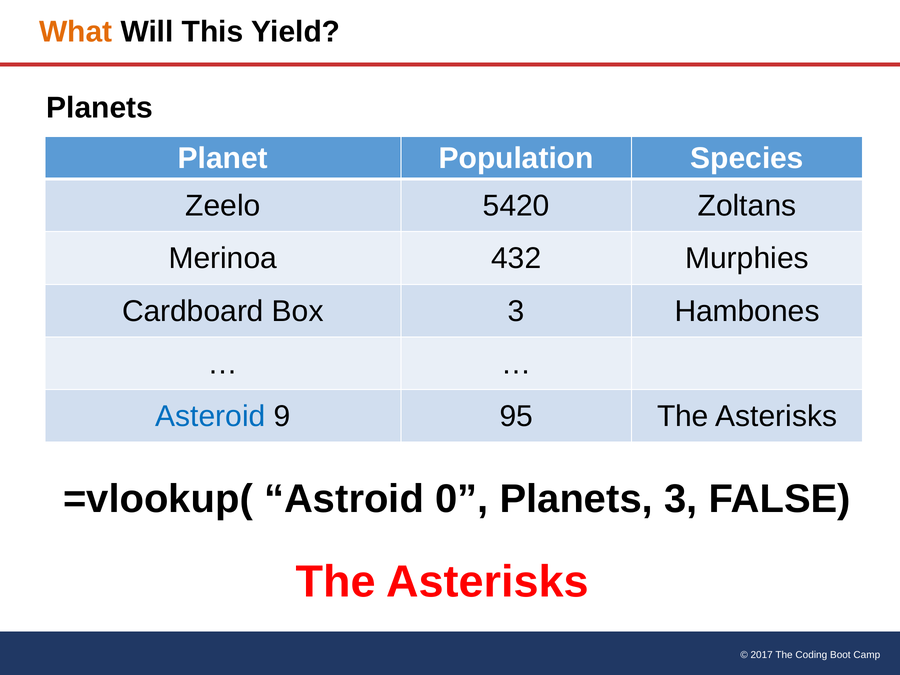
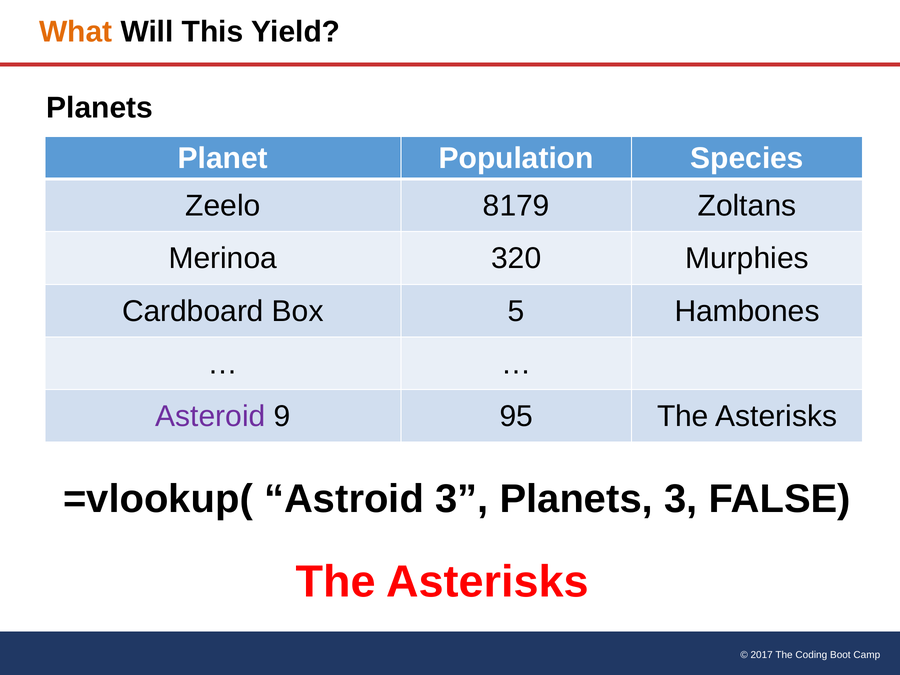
5420: 5420 -> 8179
432: 432 -> 320
Box 3: 3 -> 5
Asteroid colour: blue -> purple
Astroid 0: 0 -> 3
